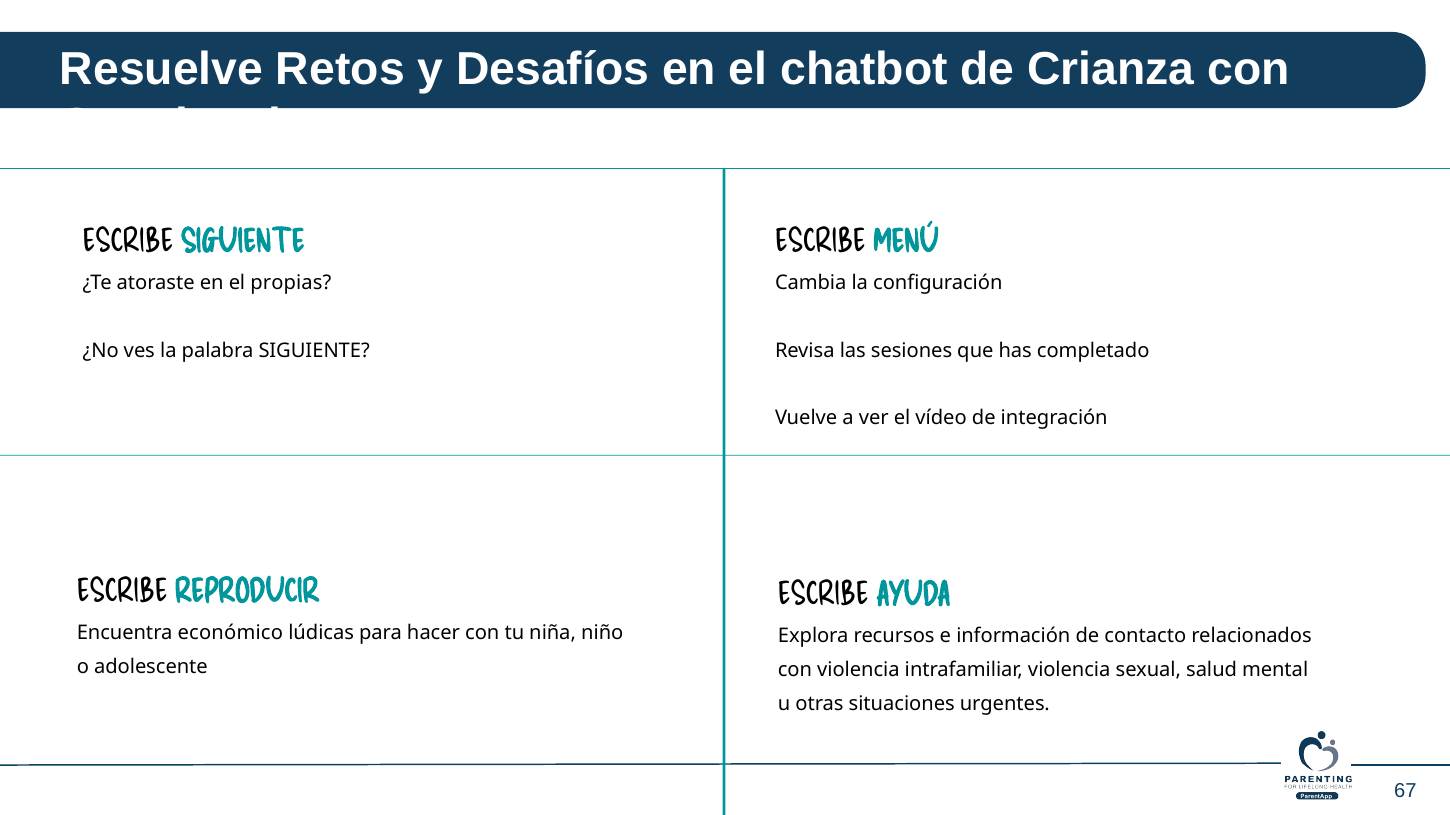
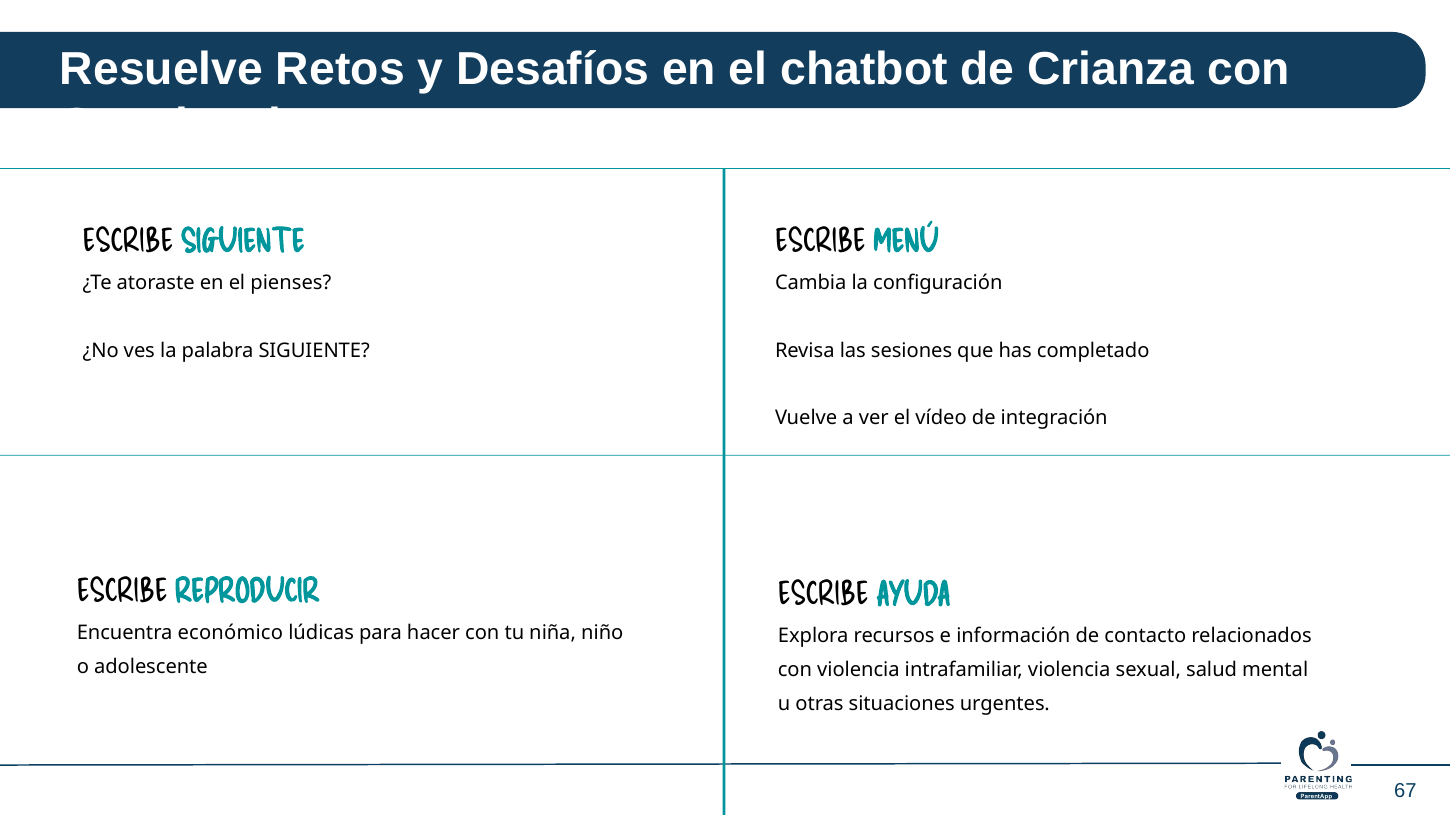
propias: propias -> pienses
